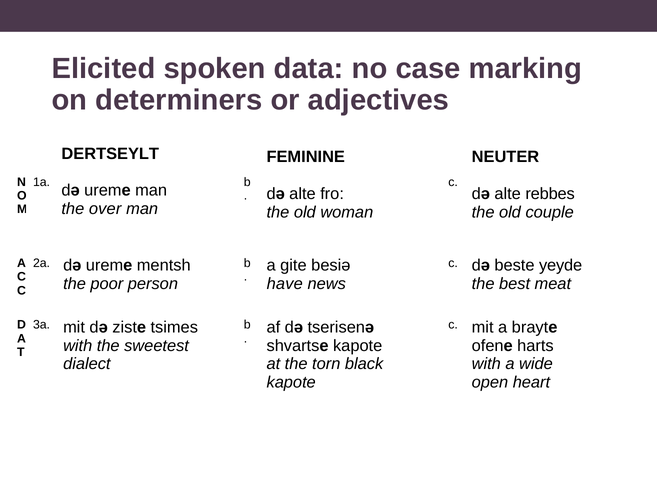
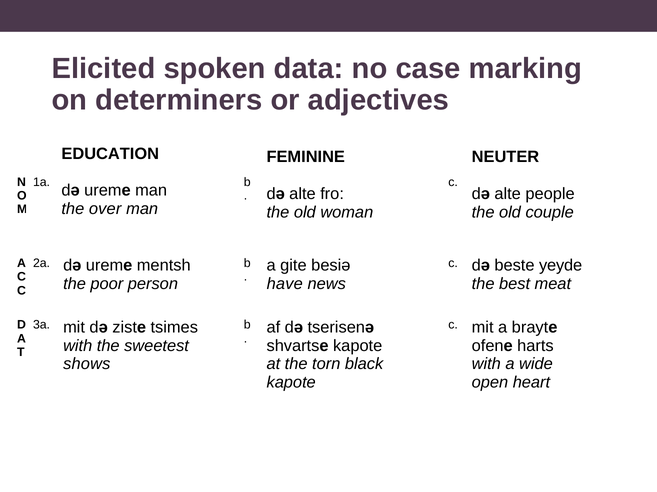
DERTSEYLT: DERTSEYLT -> EDUCATION
rebbes: rebbes -> people
dialect: dialect -> shows
